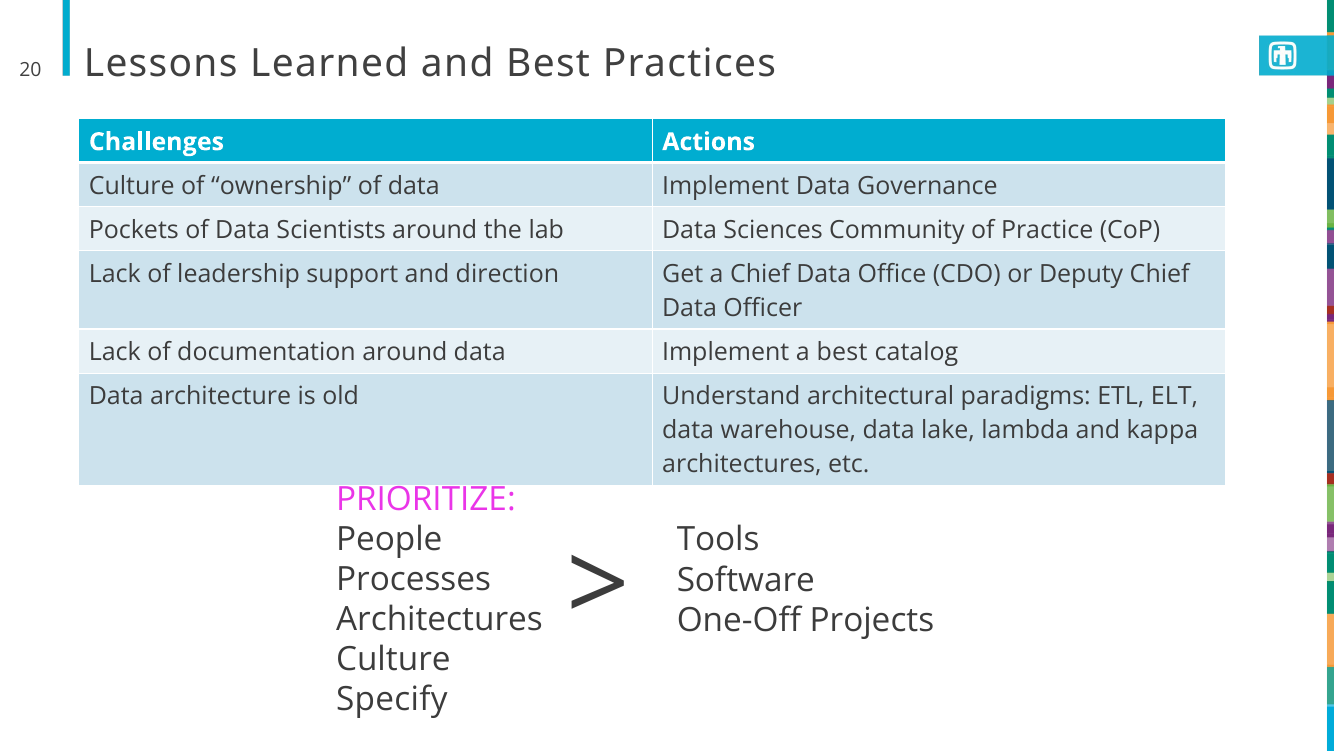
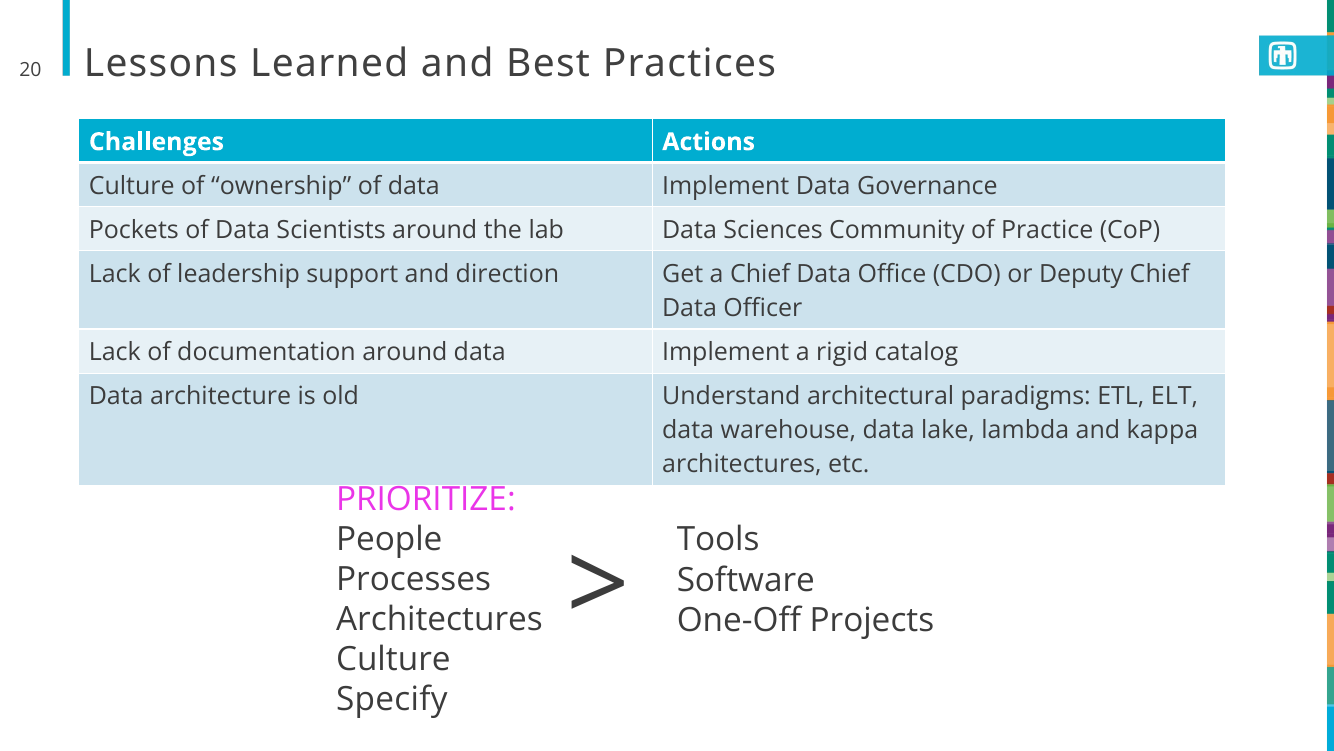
a best: best -> rigid
